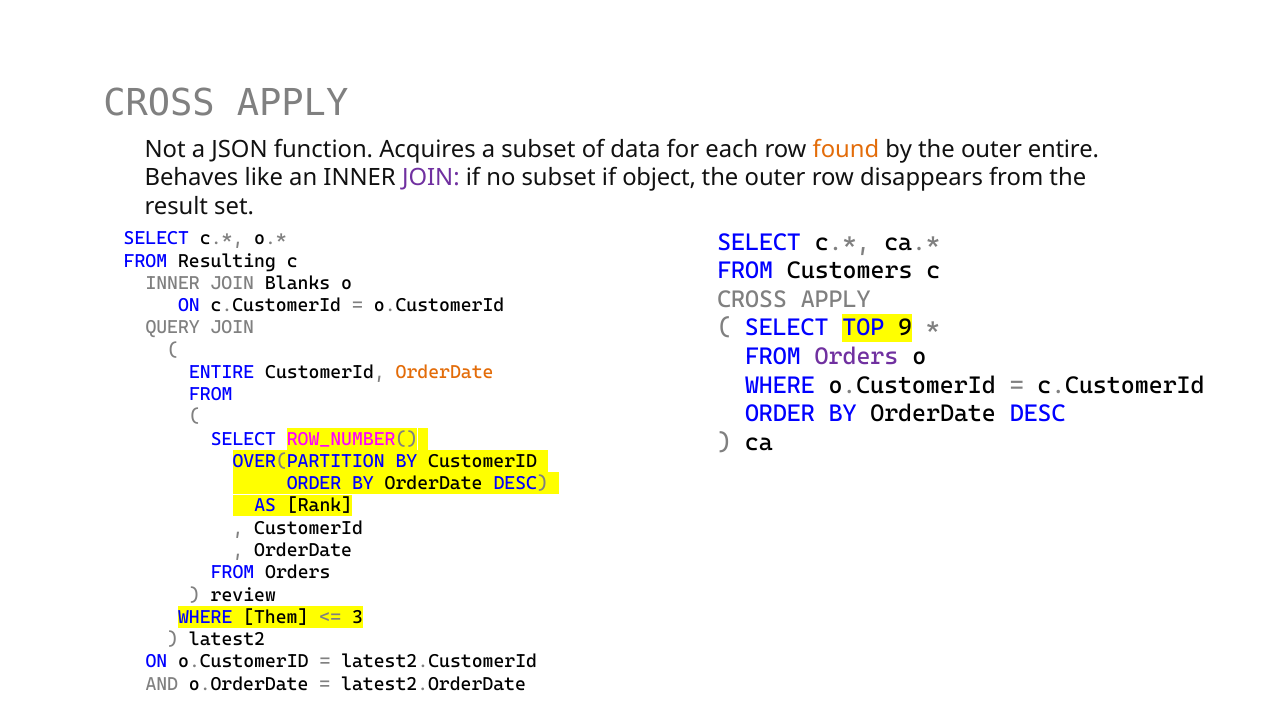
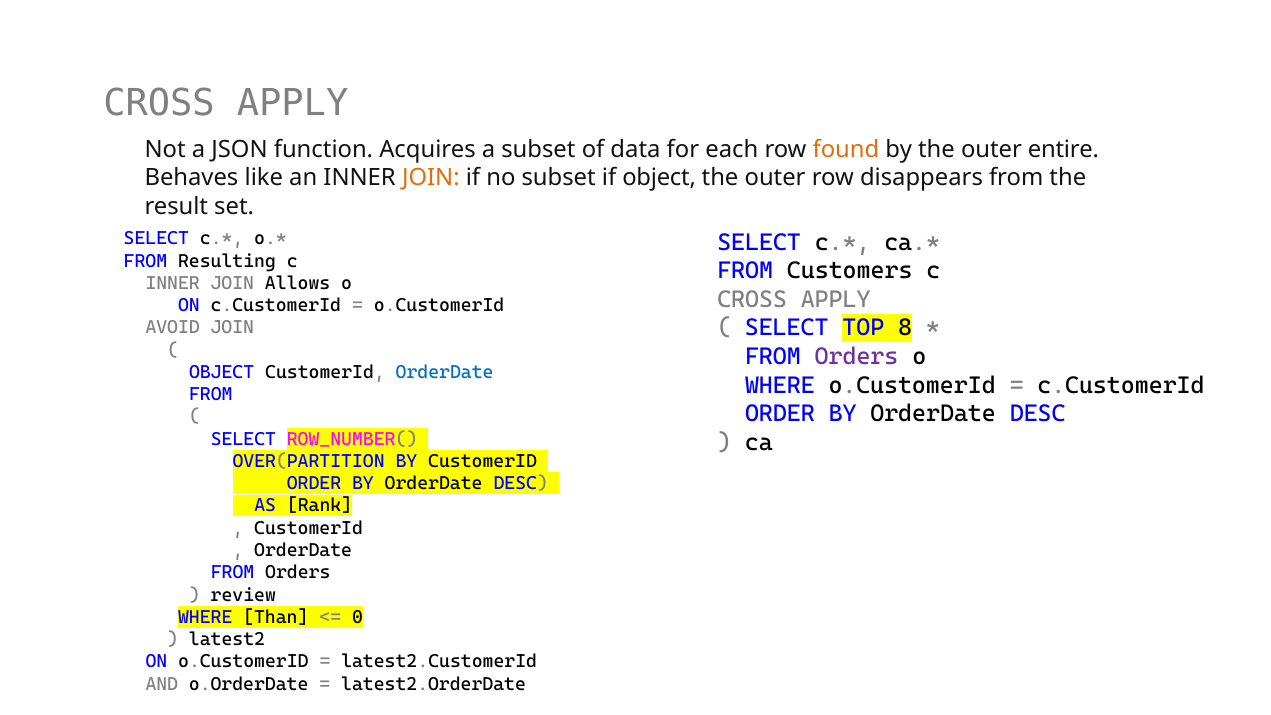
JOIN at (431, 178) colour: purple -> orange
Blanks: Blanks -> Allows
9: 9 -> 8
QUERY: QUERY -> AVOID
ENTIRE at (222, 372): ENTIRE -> OBJECT
OrderDate at (445, 372) colour: orange -> blue
Them: Them -> Than
3: 3 -> 0
